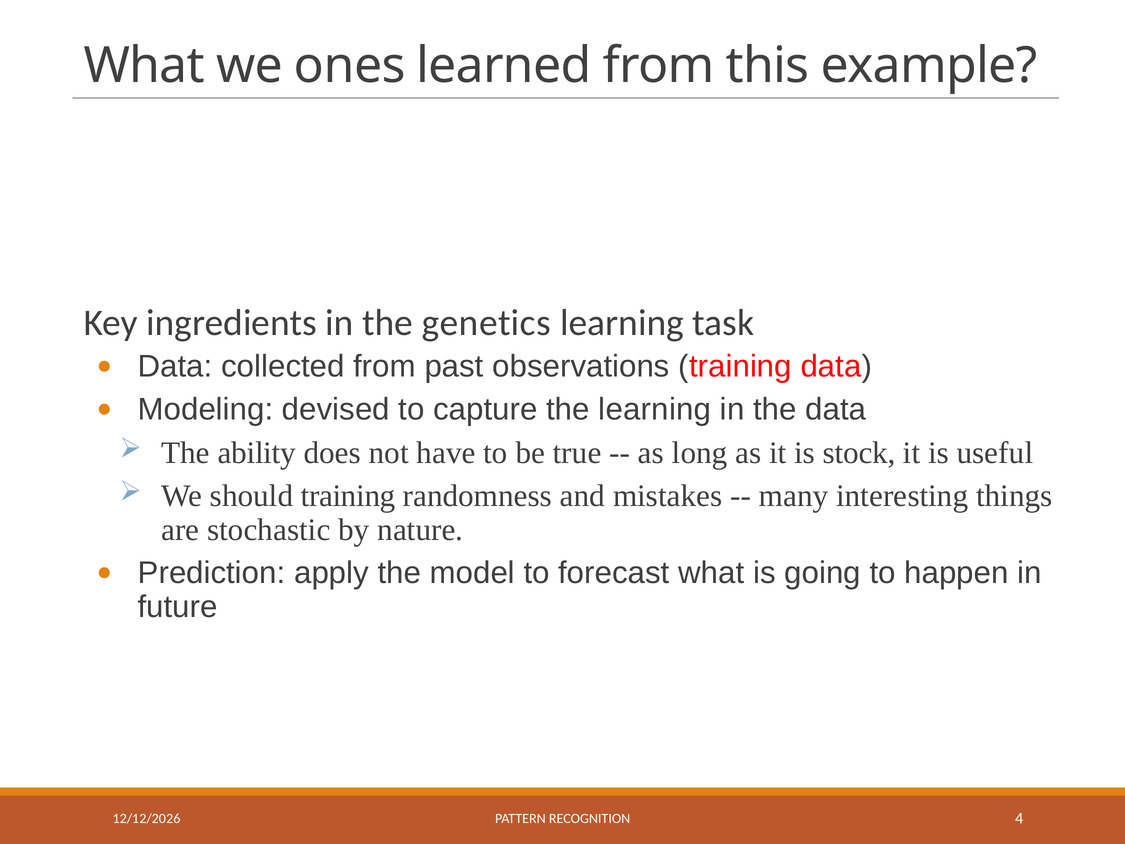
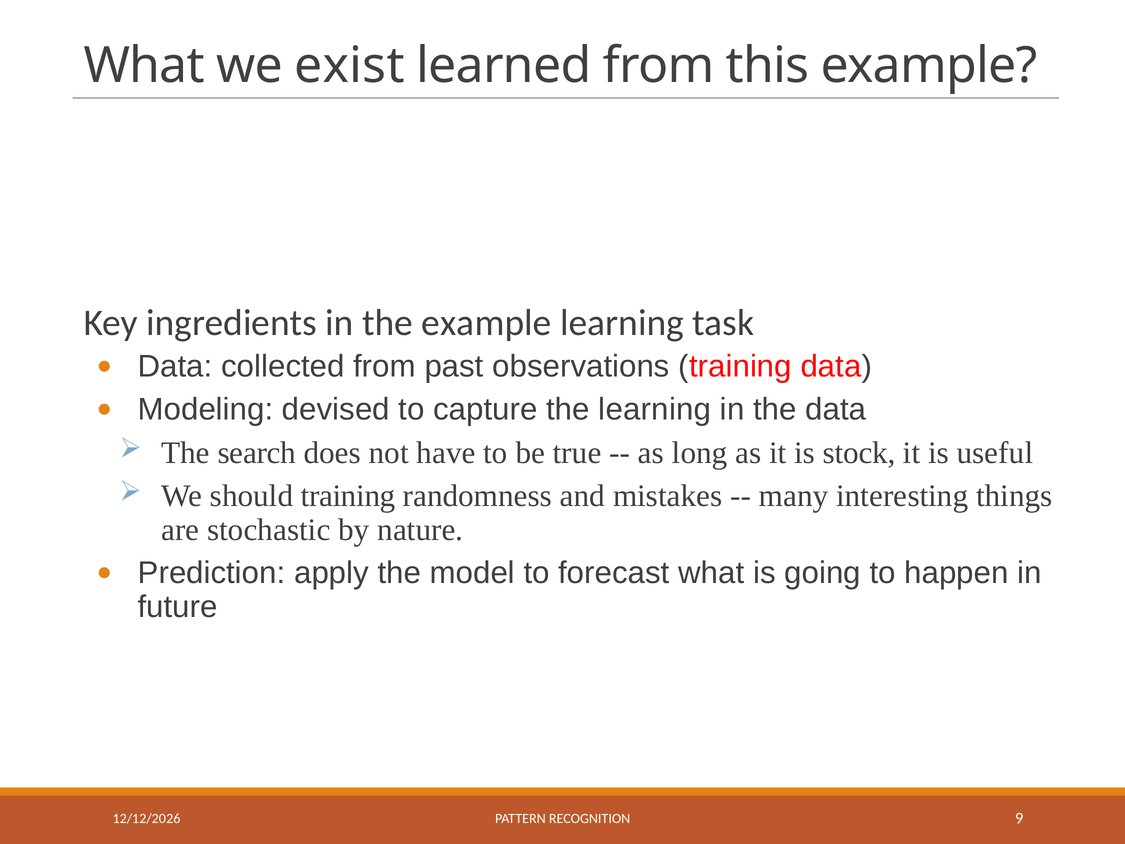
ones: ones -> exist
the genetics: genetics -> example
ability: ability -> search
4: 4 -> 9
